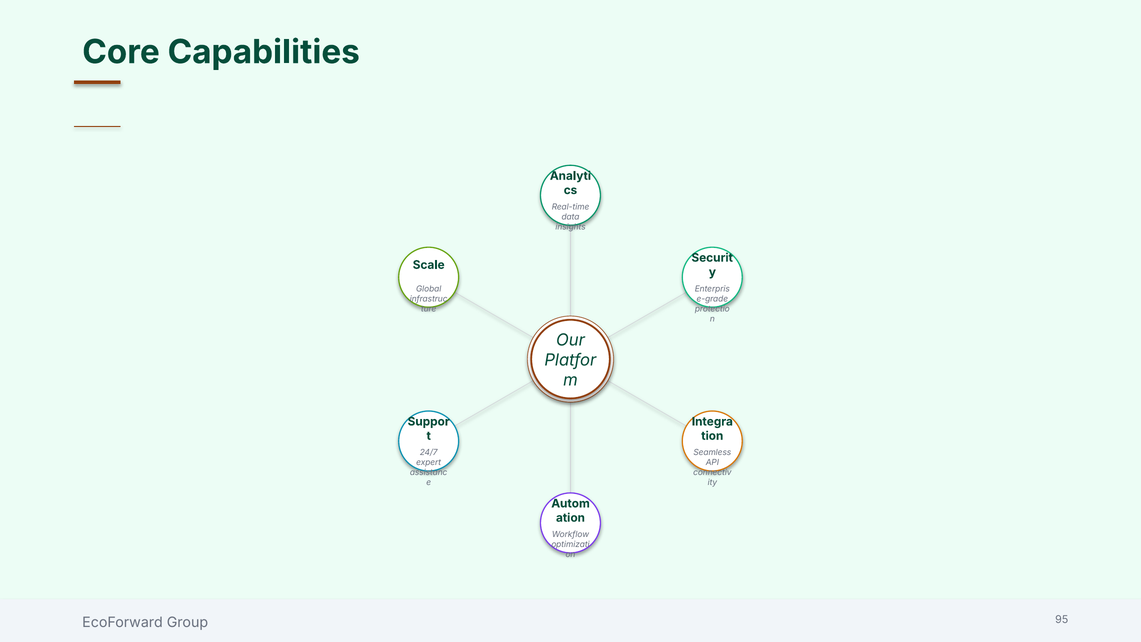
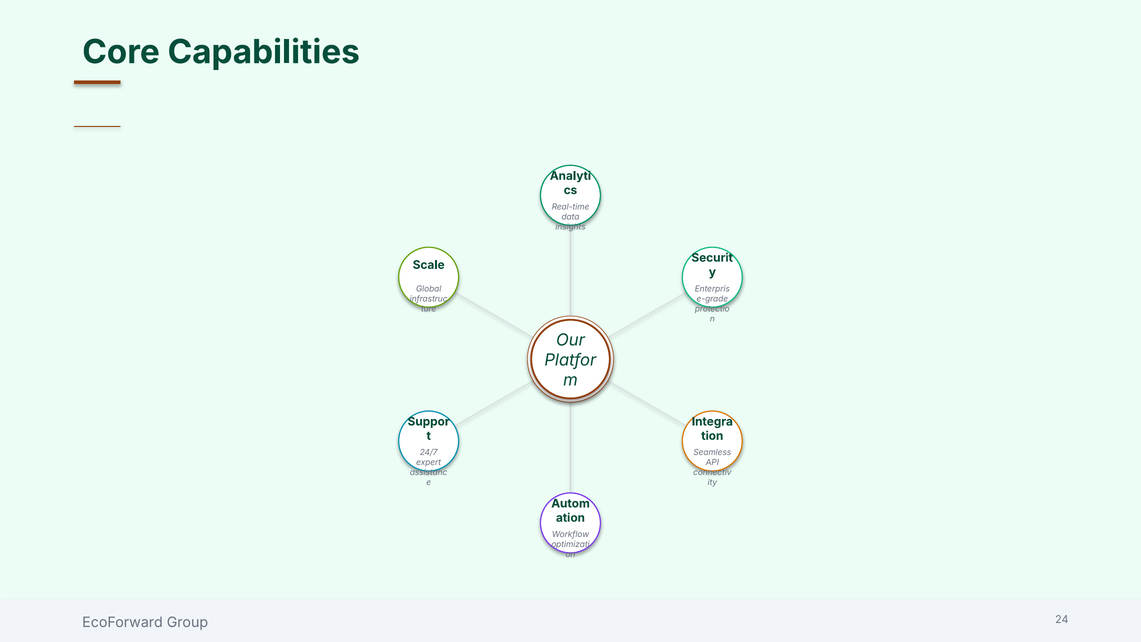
95: 95 -> 24
